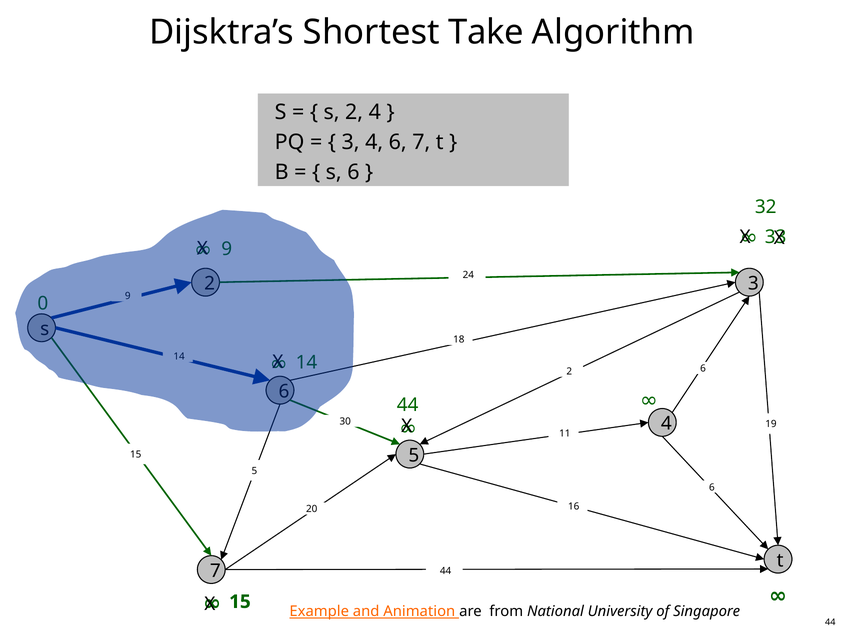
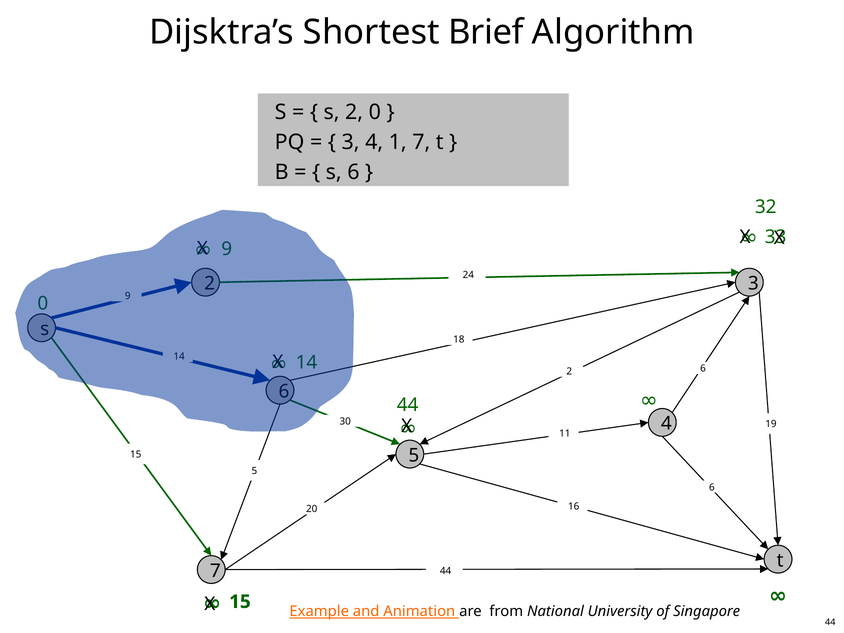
Take: Take -> Brief
2 4: 4 -> 0
4 6: 6 -> 1
